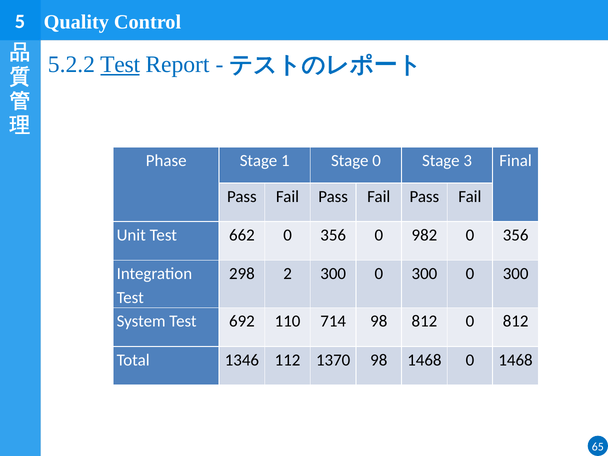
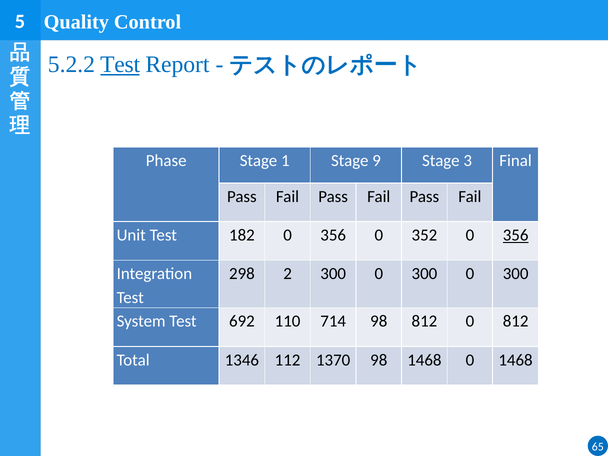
Stage 0: 0 -> 9
662: 662 -> 182
982: 982 -> 352
356 at (516, 235) underline: none -> present
